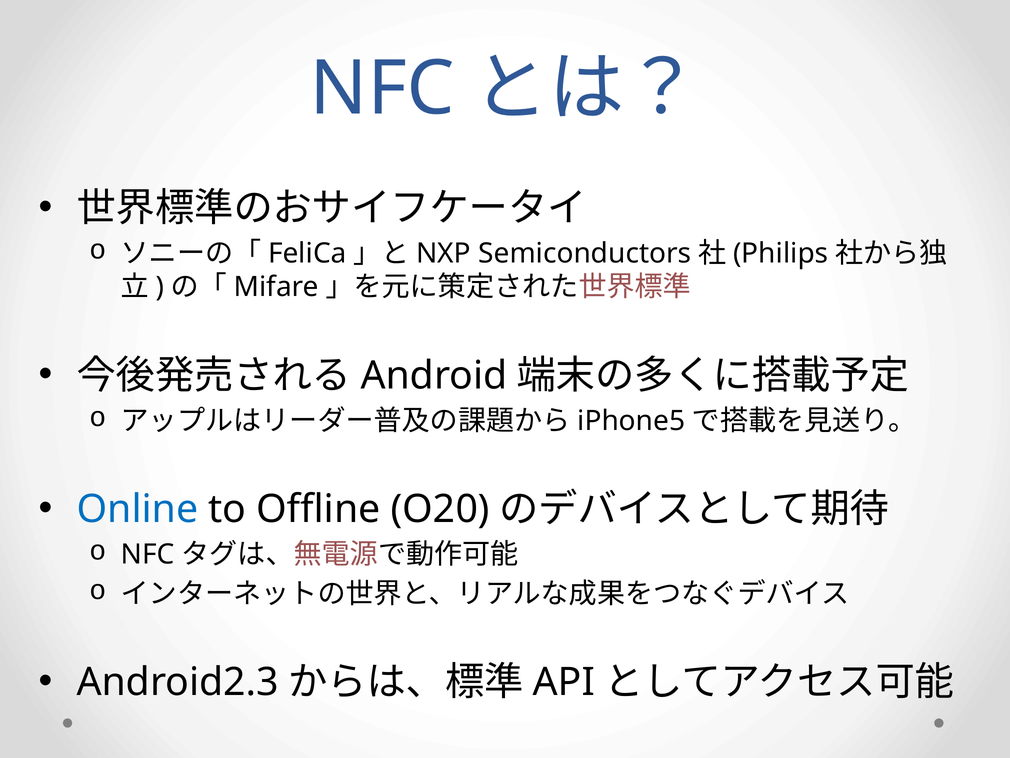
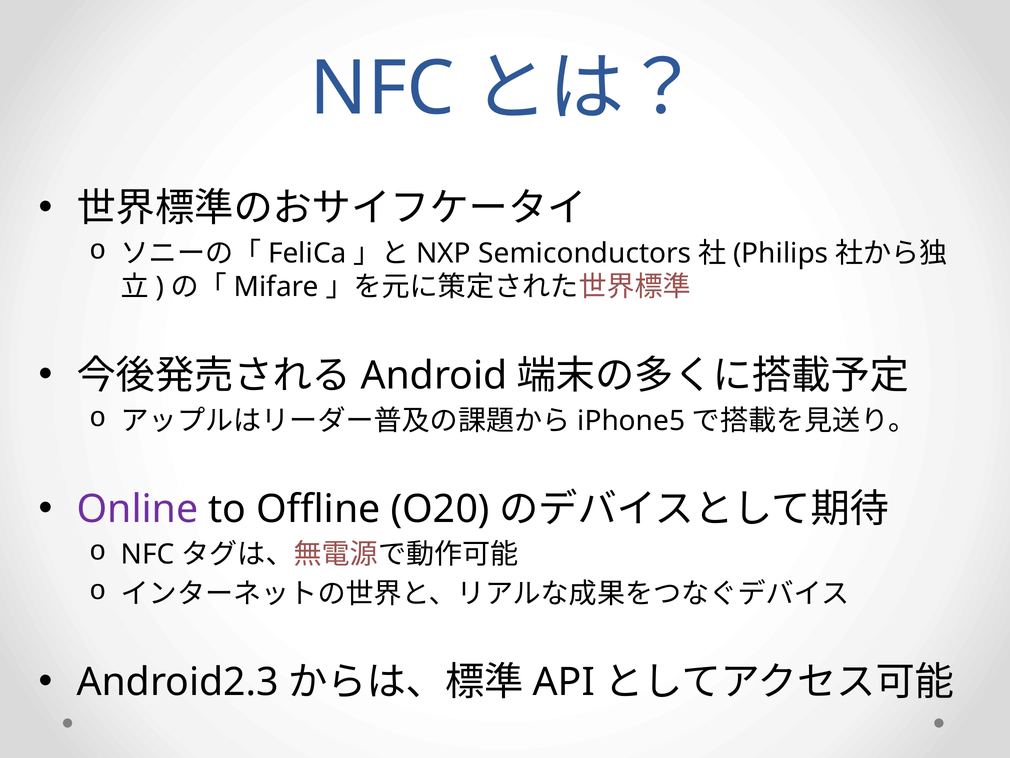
Online colour: blue -> purple
